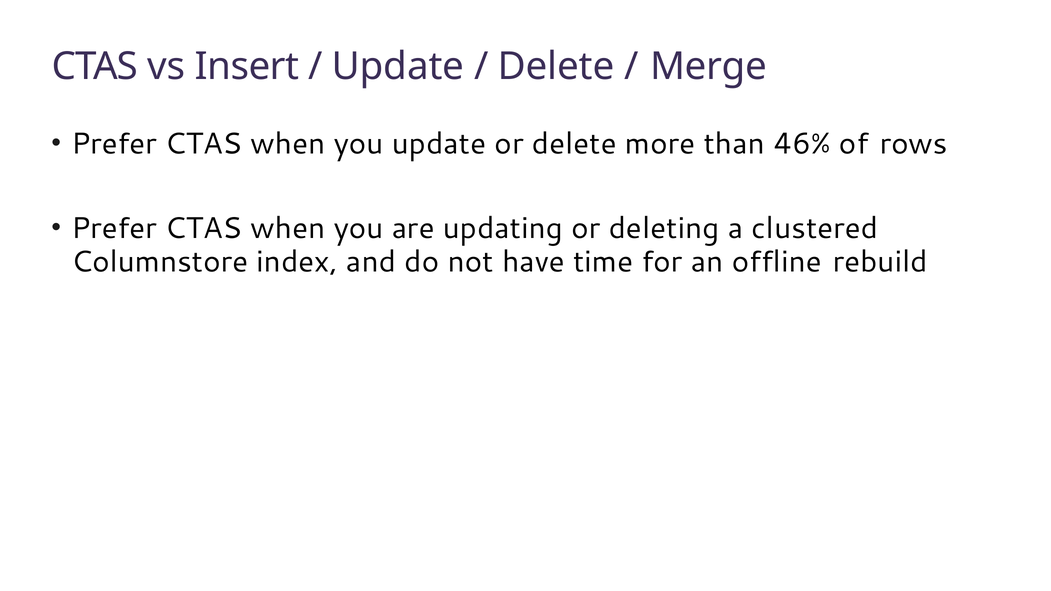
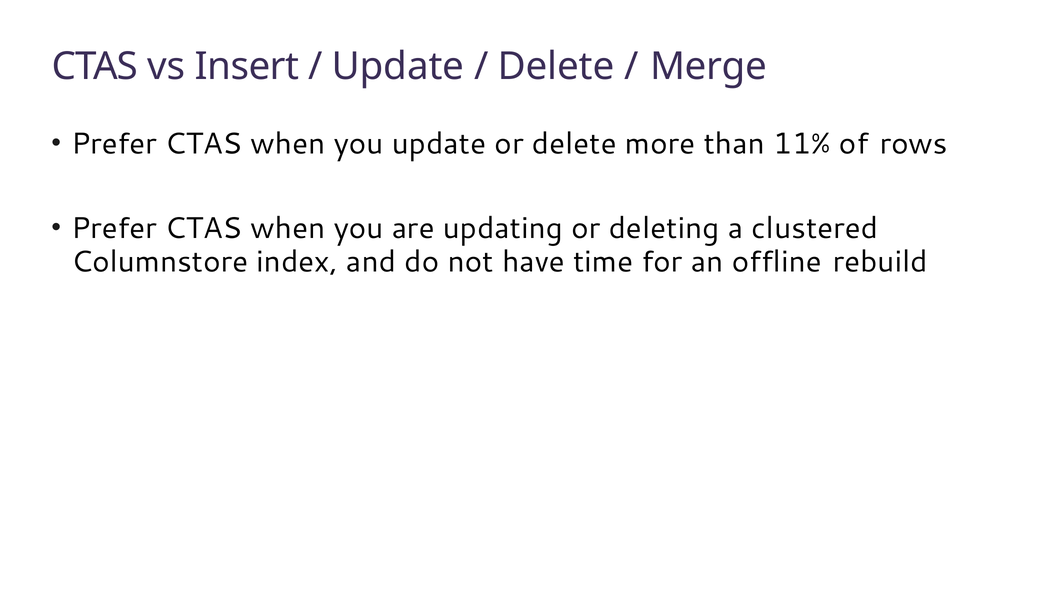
46%: 46% -> 11%
